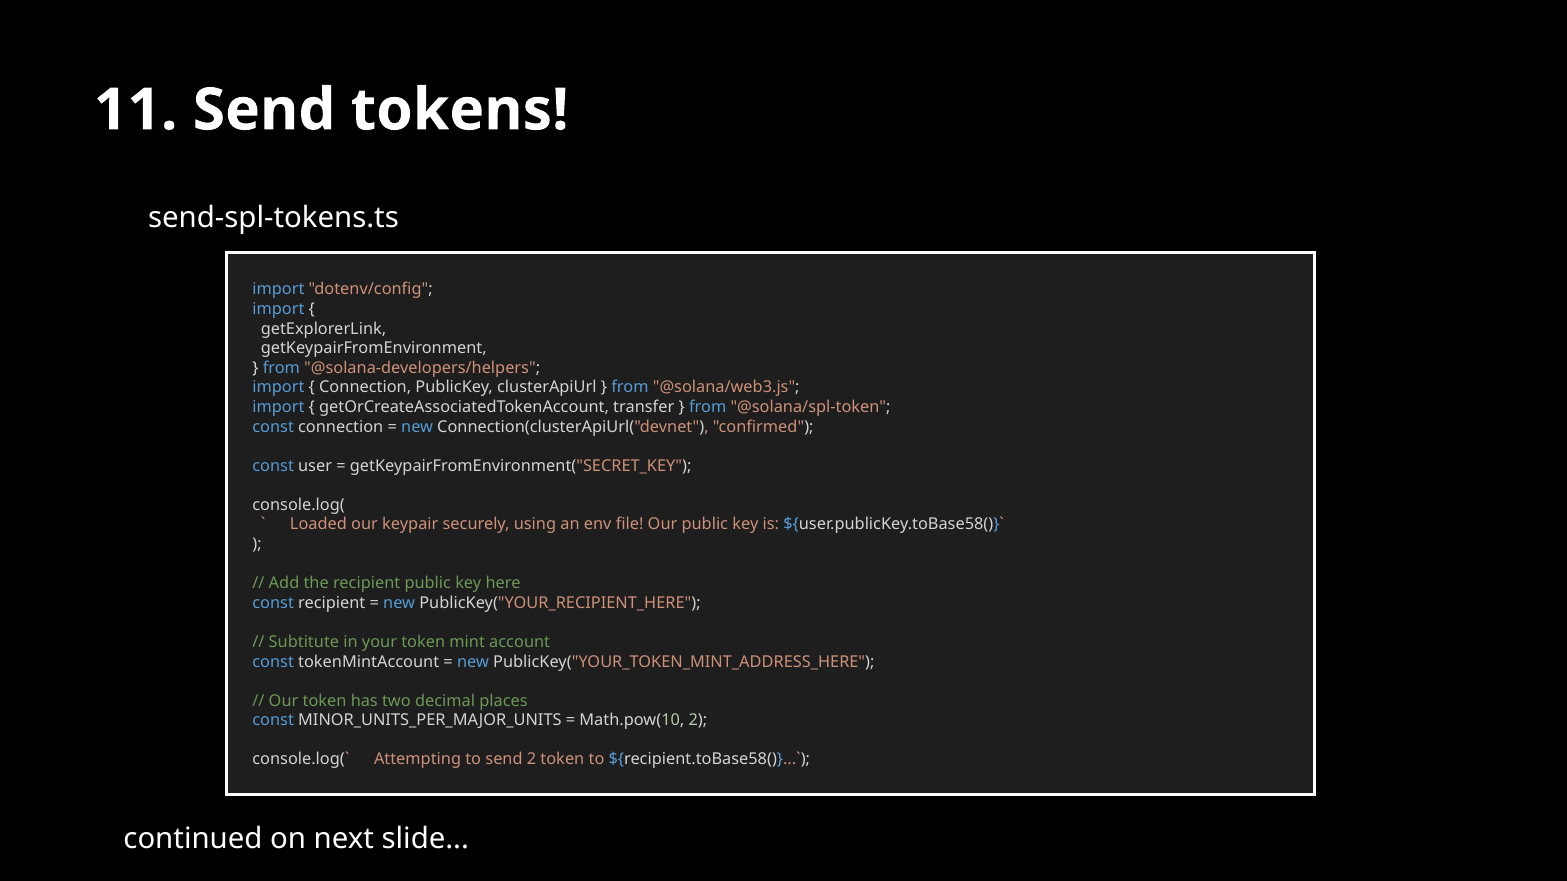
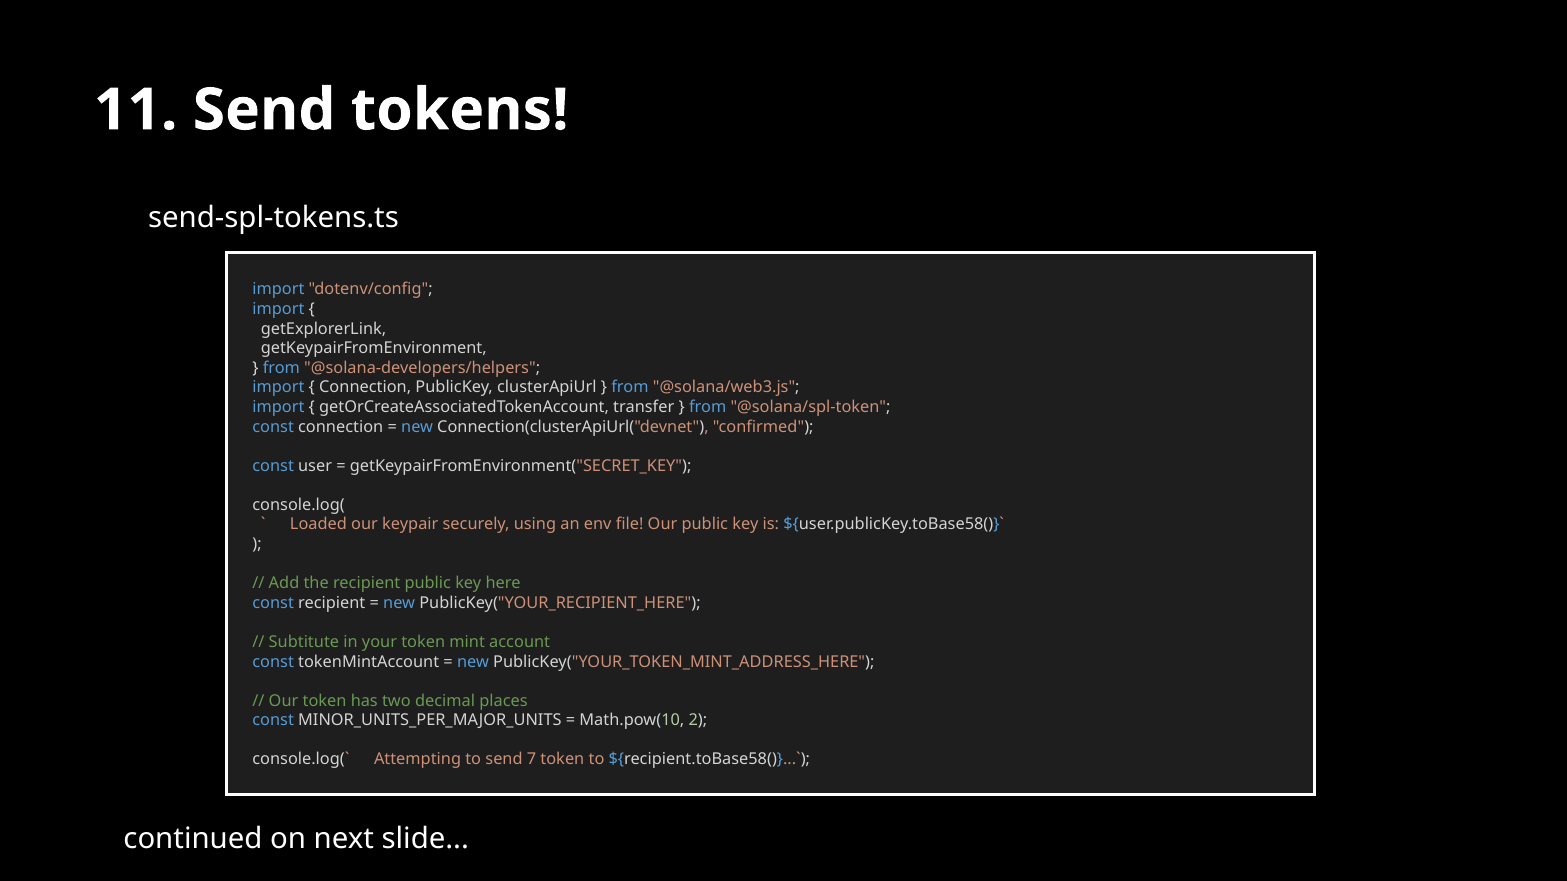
send 2: 2 -> 7
